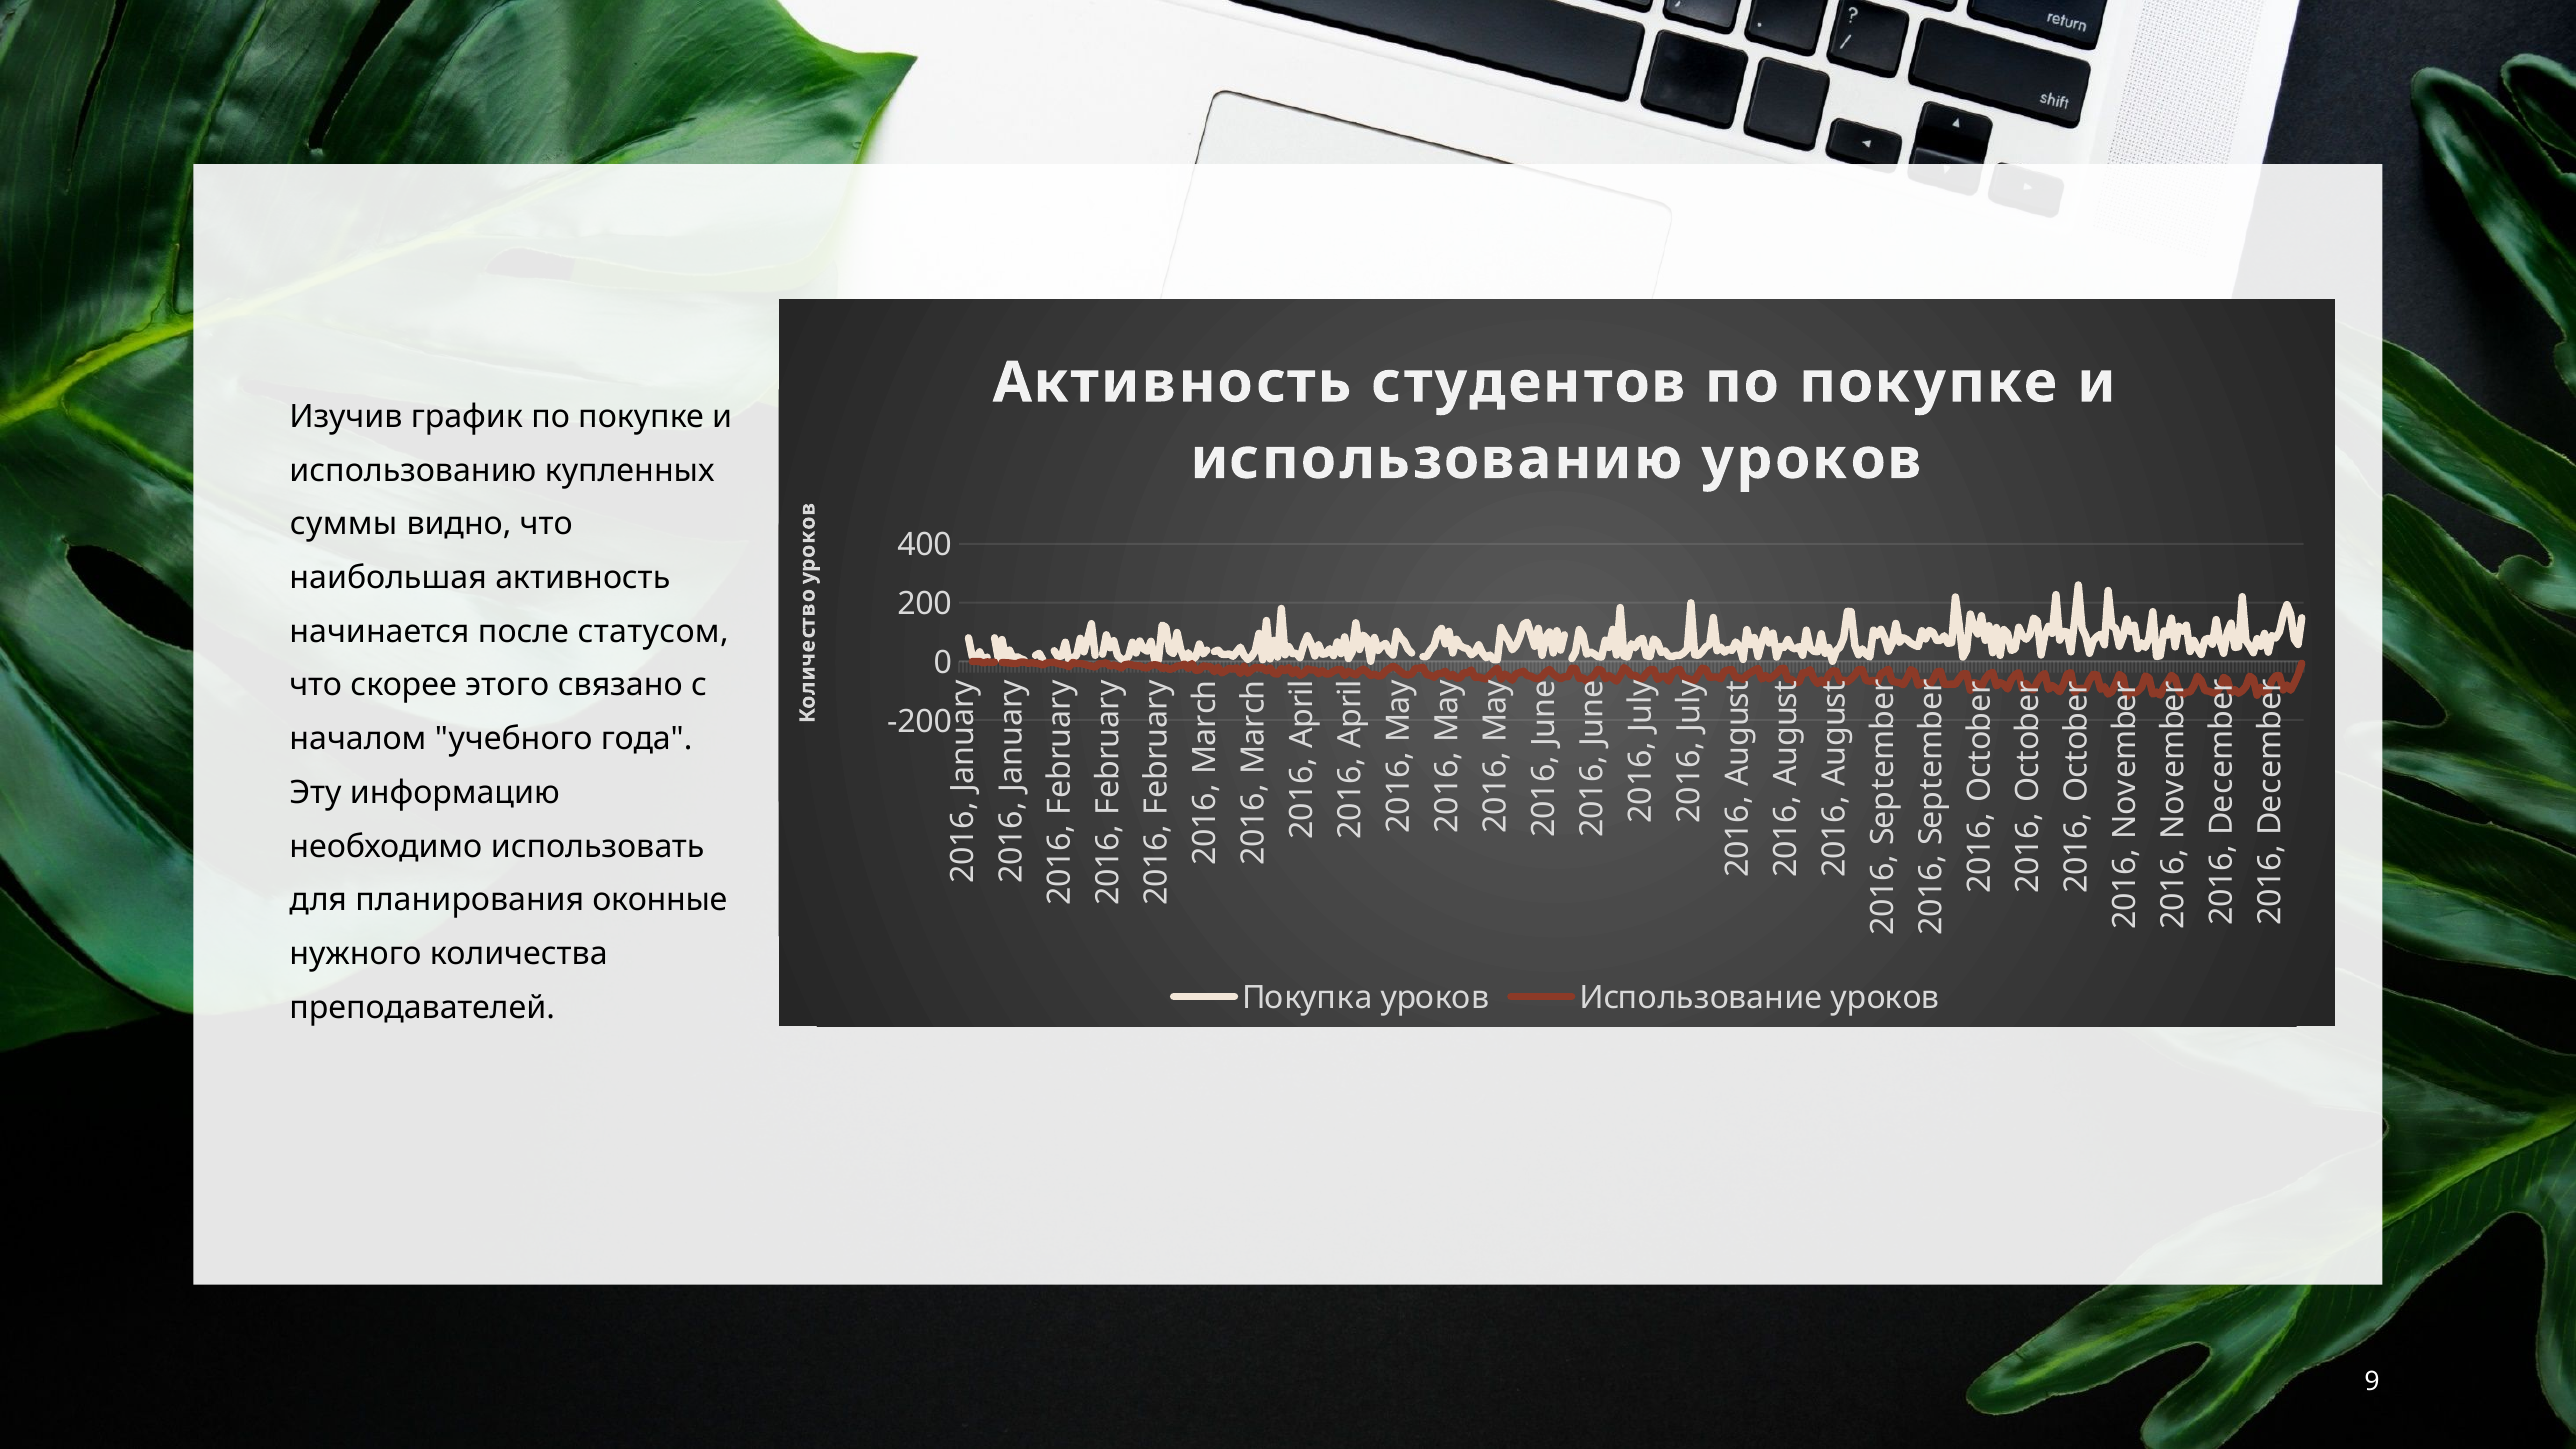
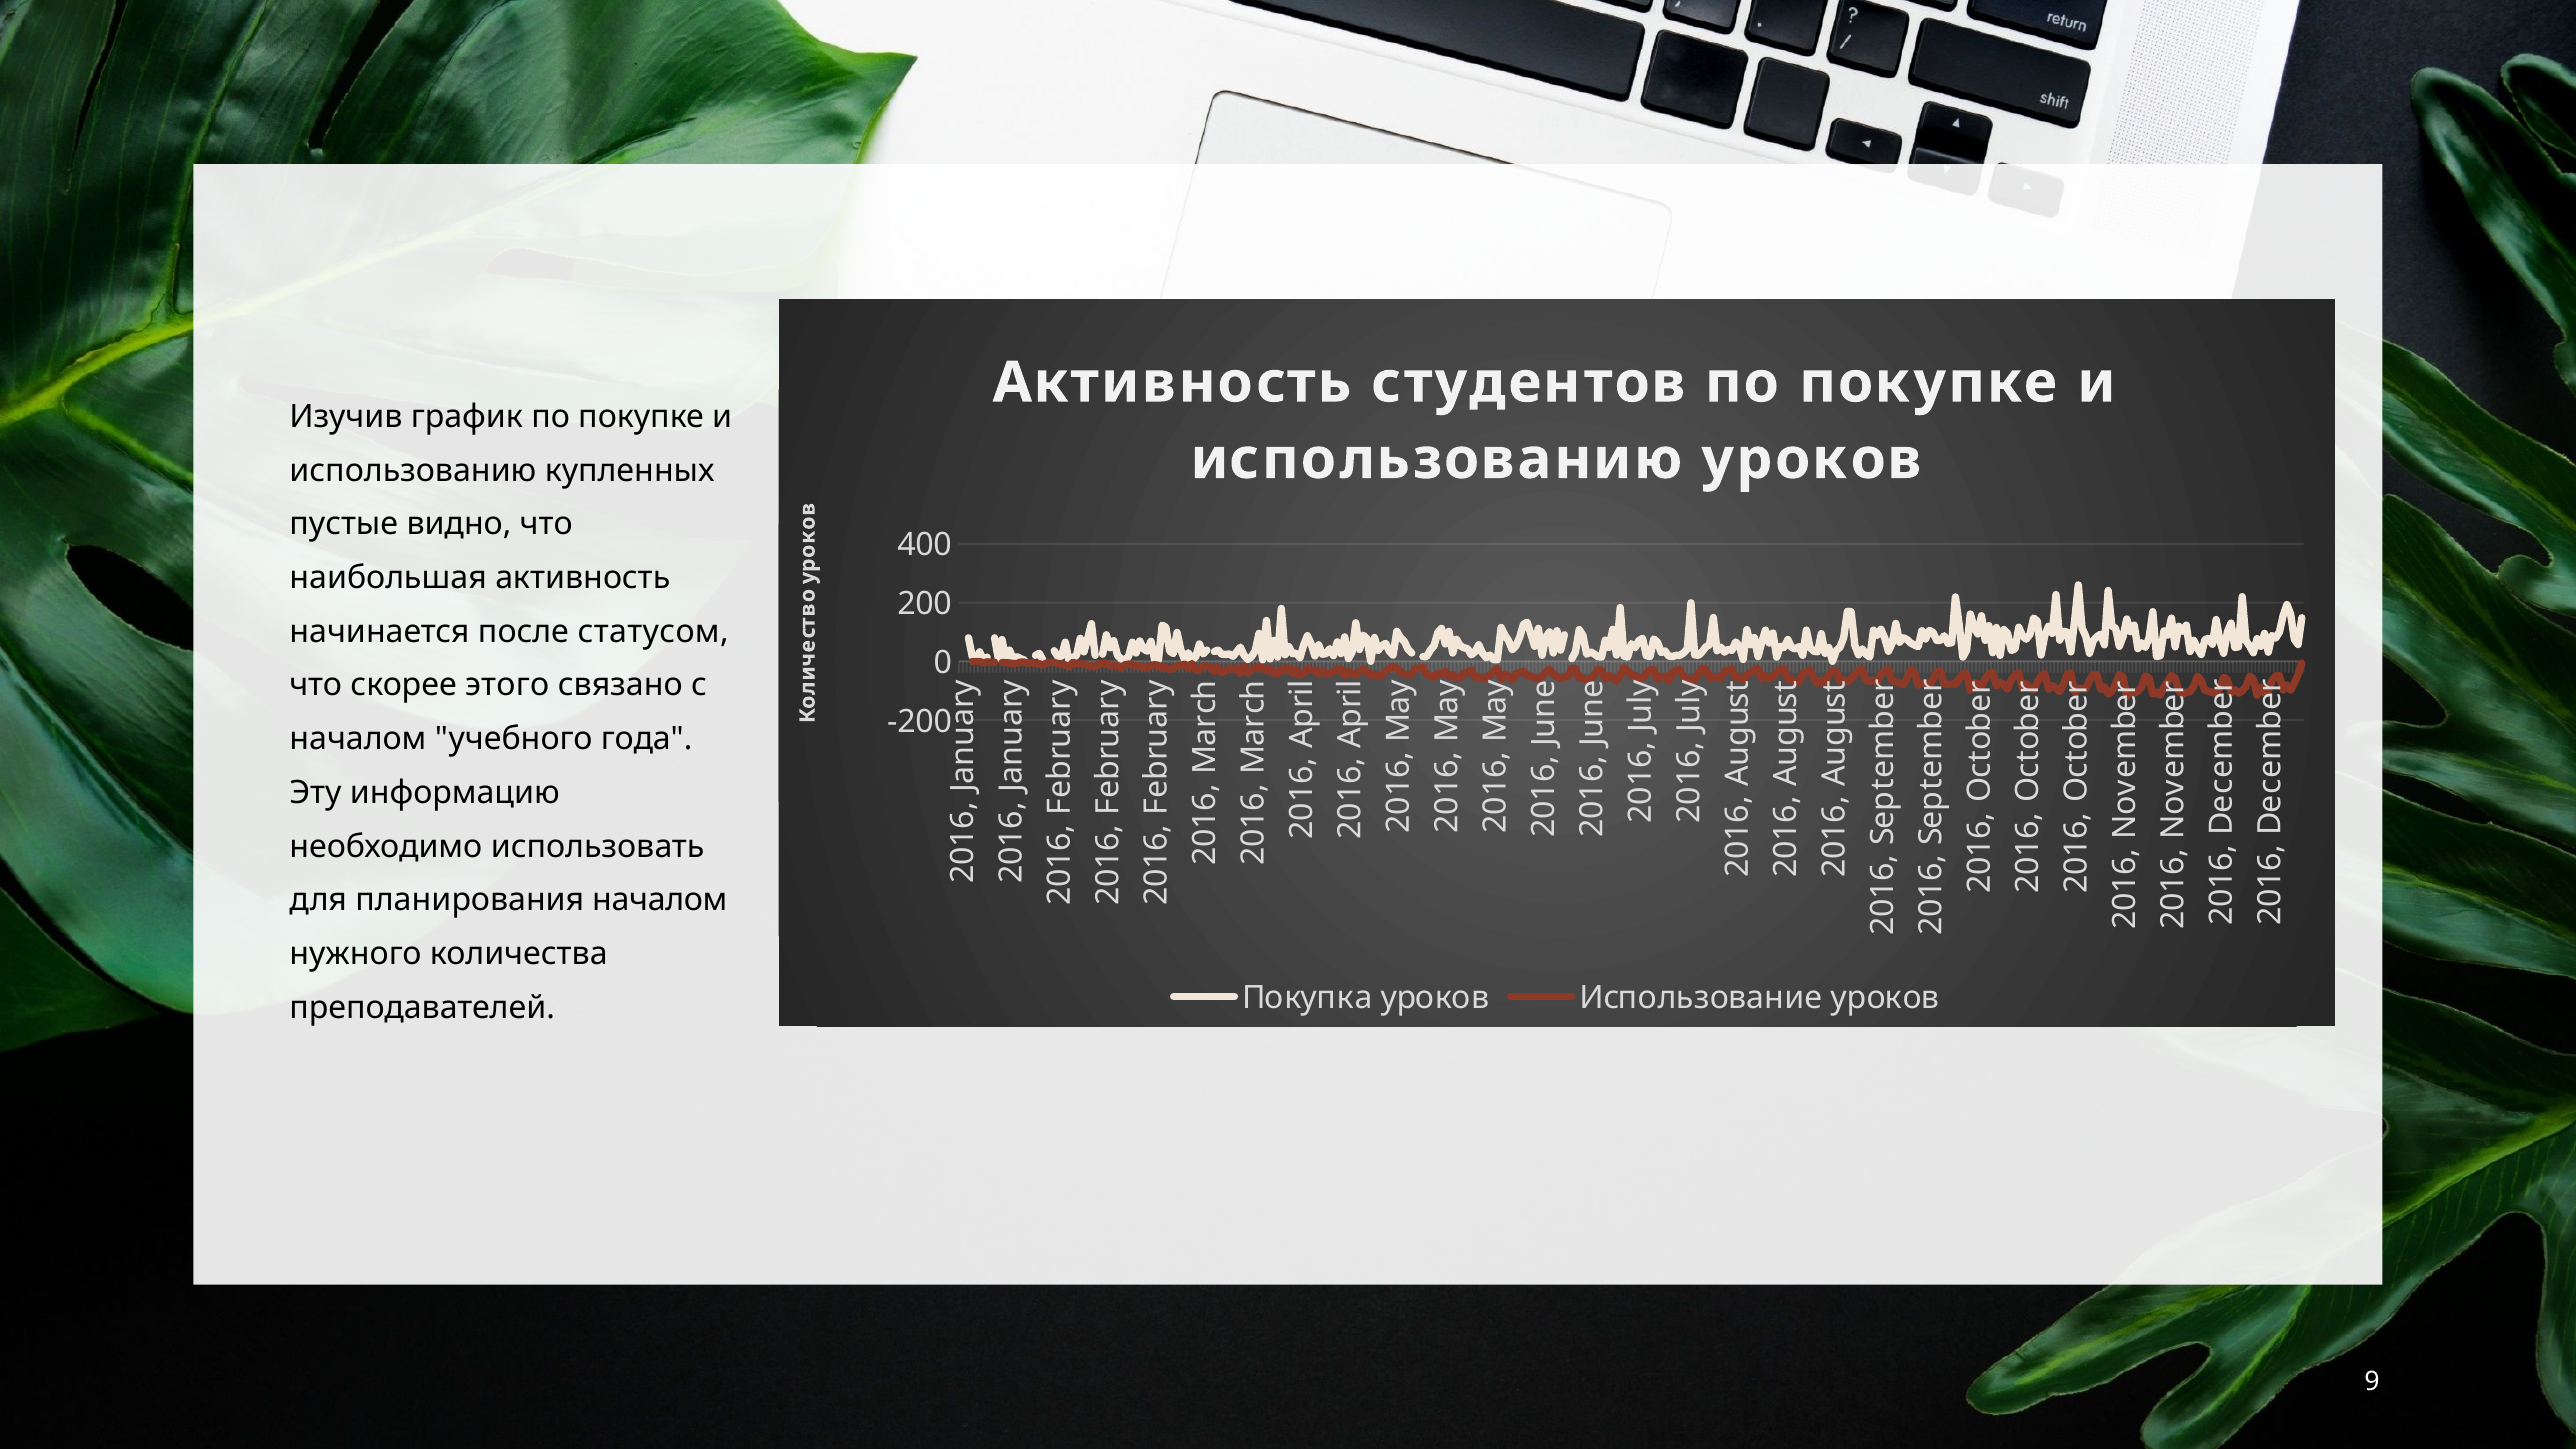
суммы: суммы -> пустые
планирования оконные: оконные -> началом
